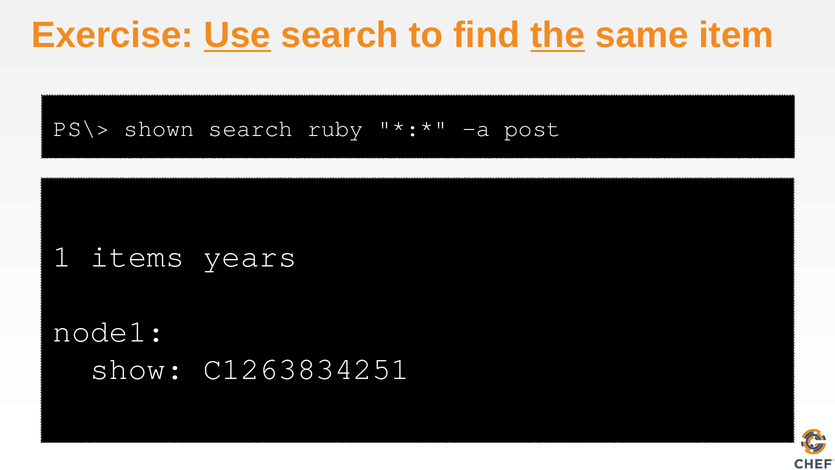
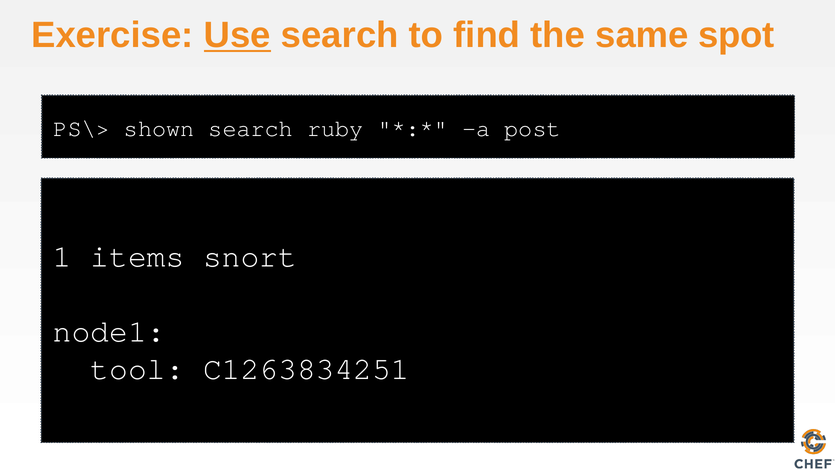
the underline: present -> none
item: item -> spot
years: years -> snort
show: show -> tool
